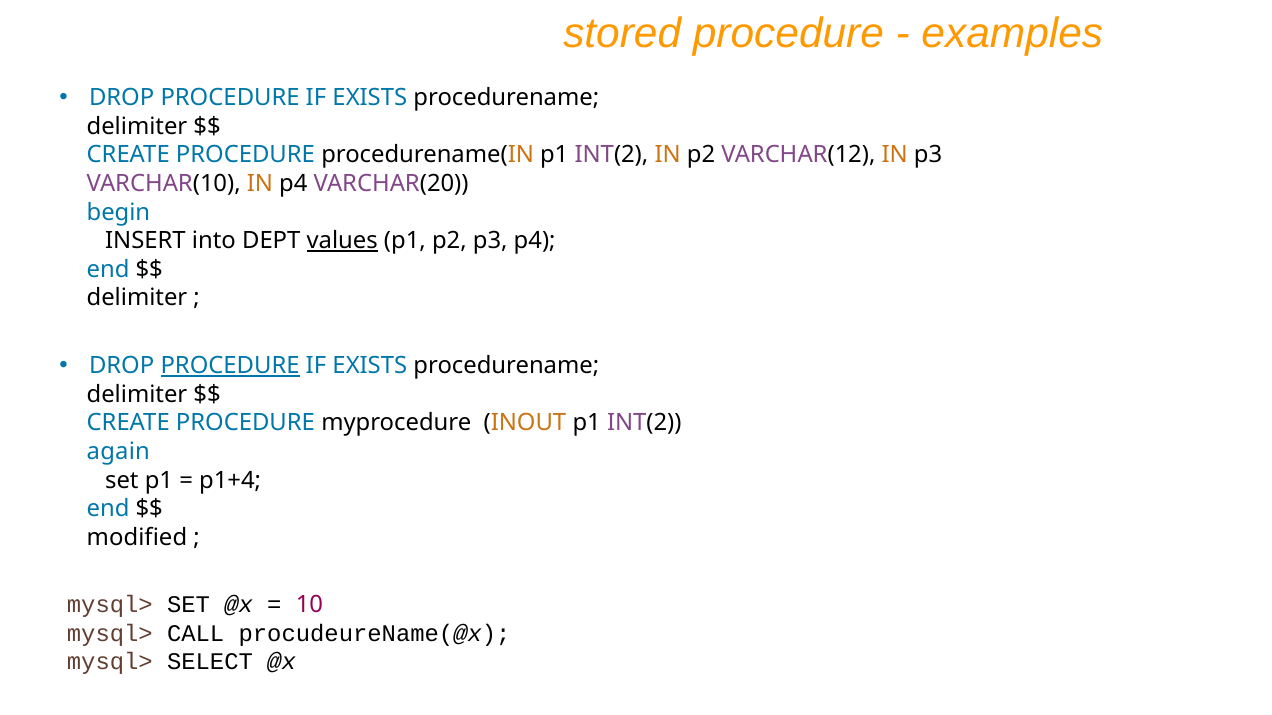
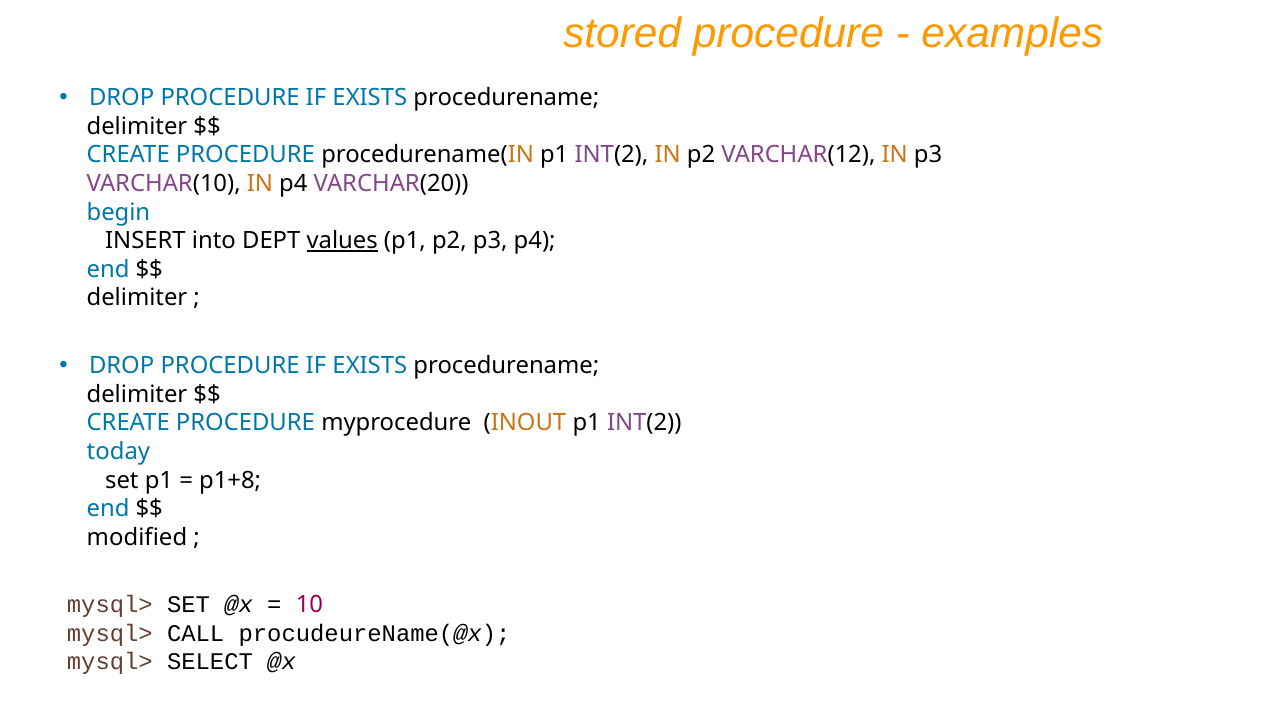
PROCEDURE at (230, 366) underline: present -> none
again: again -> today
p1+4: p1+4 -> p1+8
